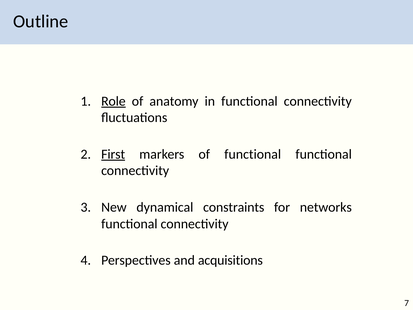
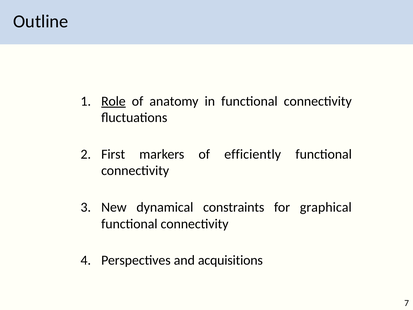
First underline: present -> none
of functional: functional -> efficiently
networks: networks -> graphical
